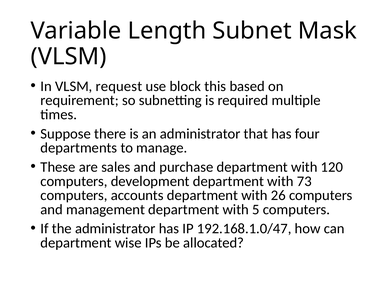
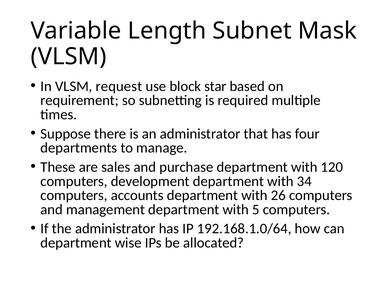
this: this -> star
73: 73 -> 34
192.168.1.0/47: 192.168.1.0/47 -> 192.168.1.0/64
